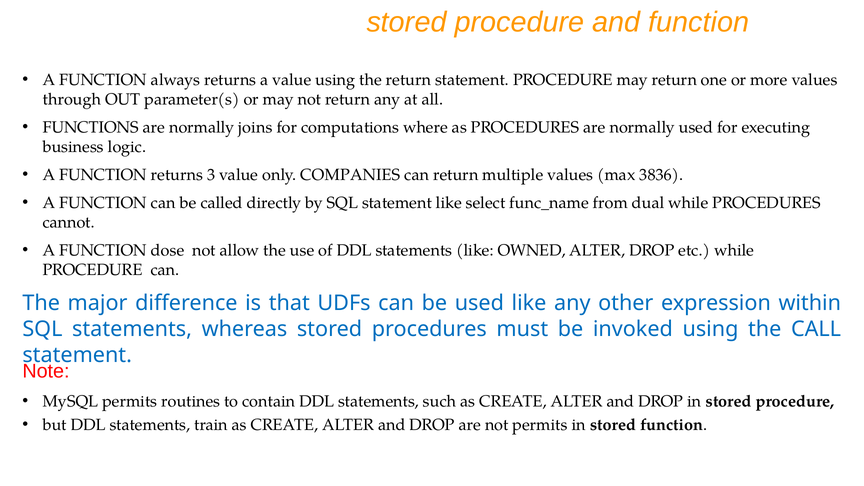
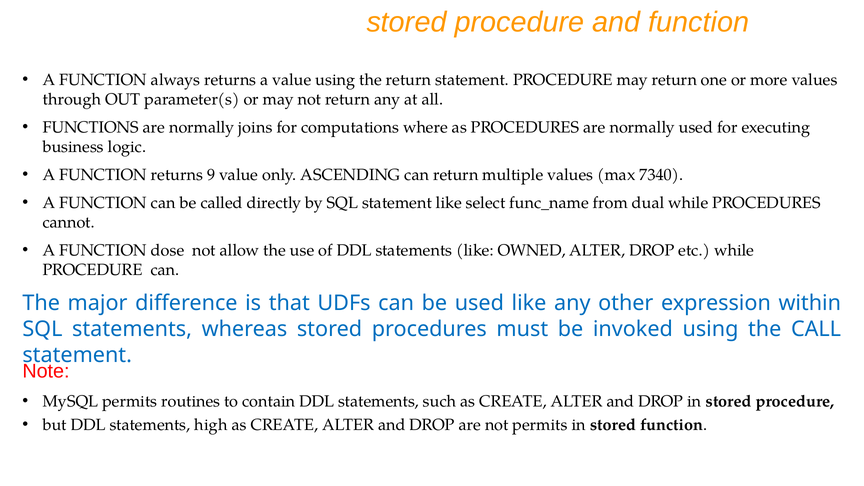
3: 3 -> 9
COMPANIES: COMPANIES -> ASCENDING
3836: 3836 -> 7340
train: train -> high
